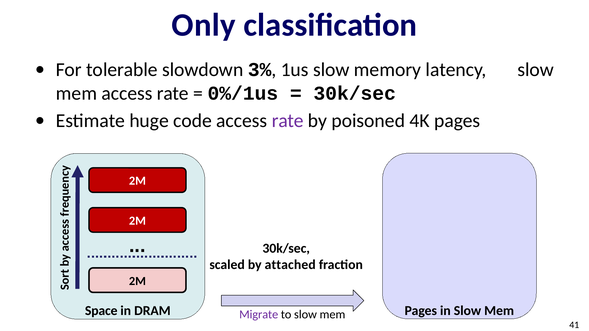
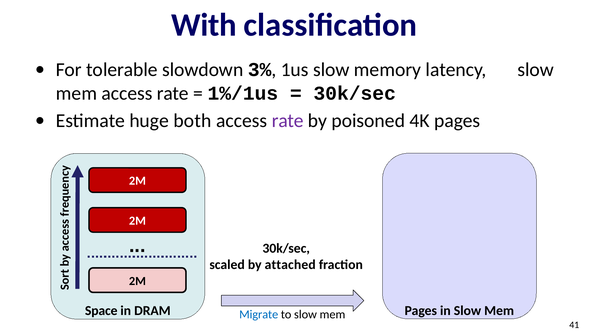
Only: Only -> With
0%/1us: 0%/1us -> 1%/1us
code: code -> both
Migrate colour: purple -> blue
